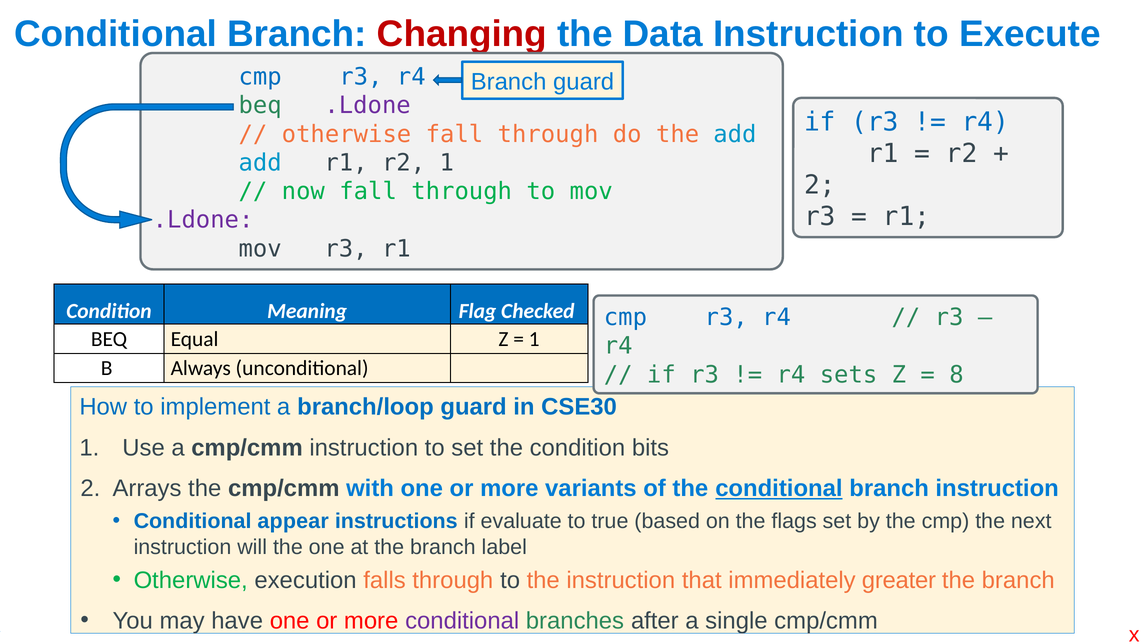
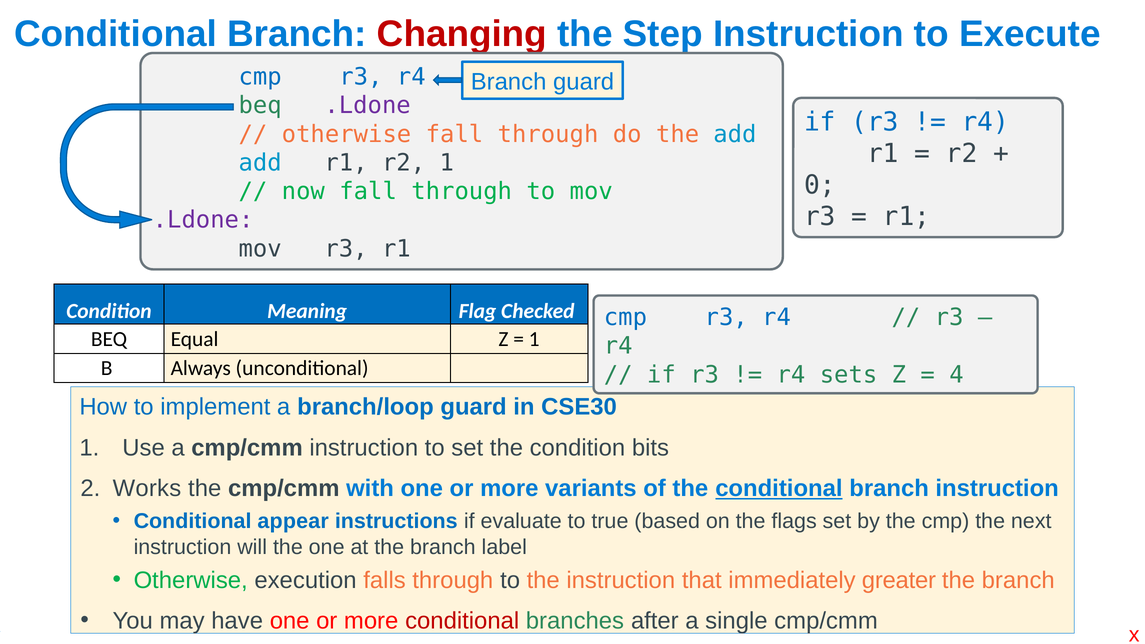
Data: Data -> Step
2 at (820, 185): 2 -> 0
8: 8 -> 4
Arrays: Arrays -> Works
conditional at (462, 621) colour: purple -> red
